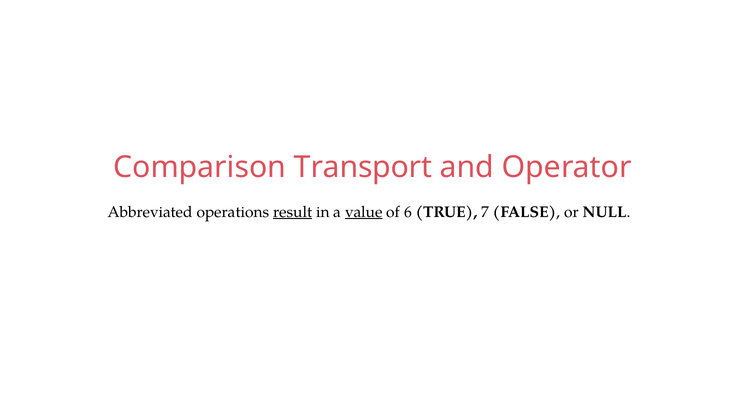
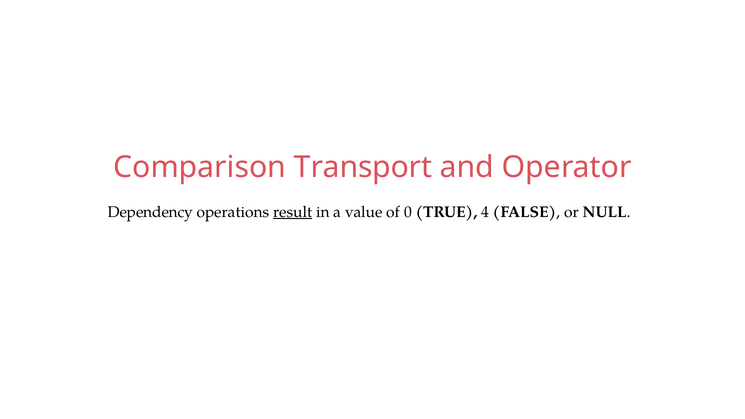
Abbreviated: Abbreviated -> Dependency
value underline: present -> none
6: 6 -> 0
7: 7 -> 4
